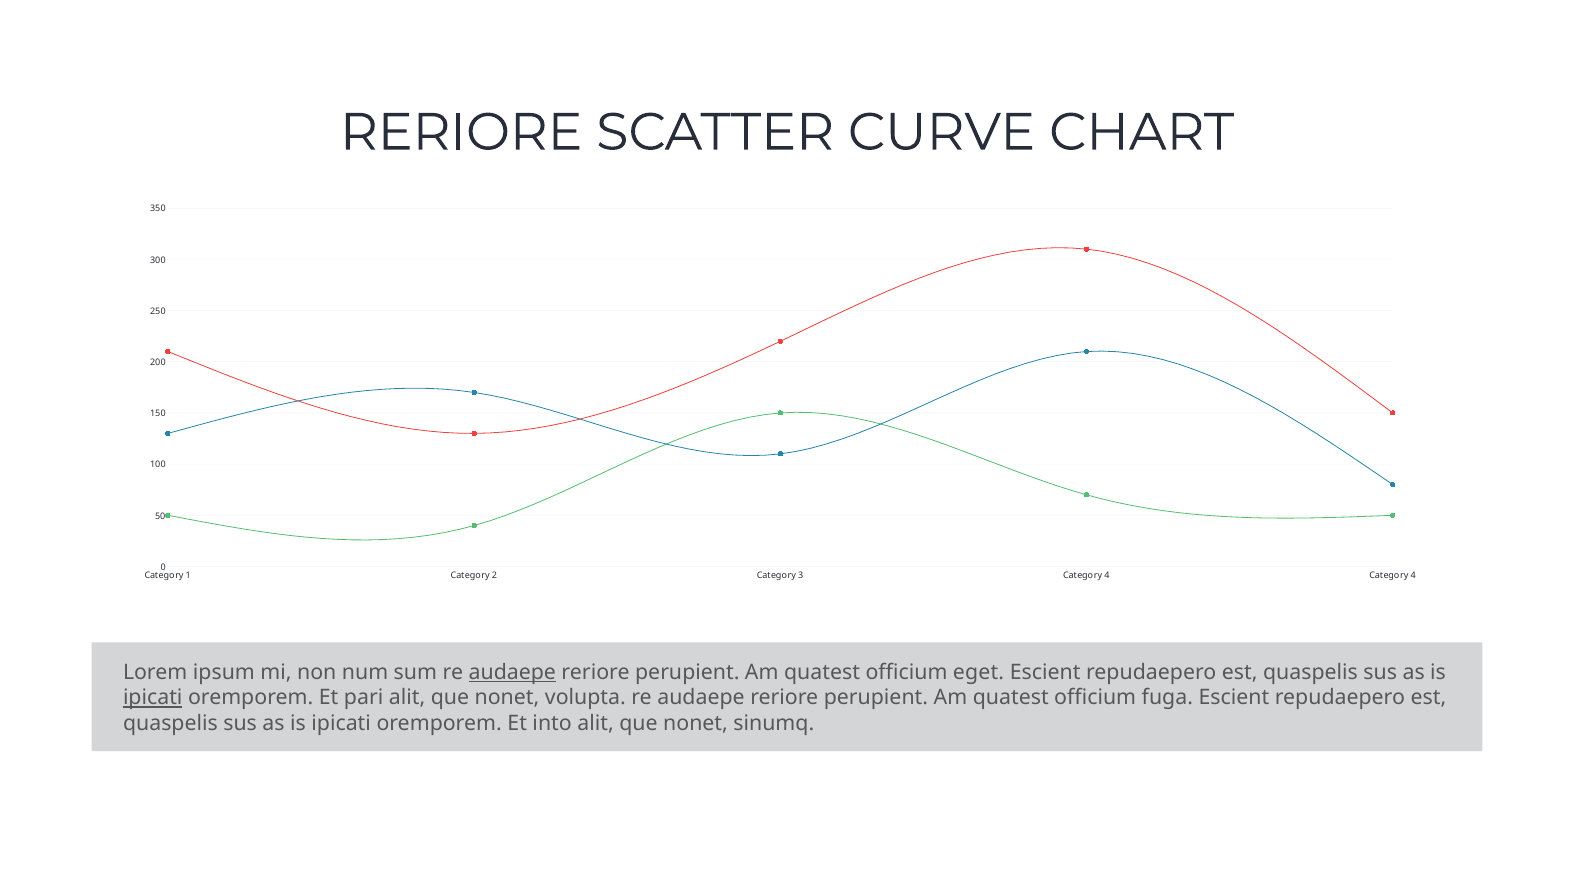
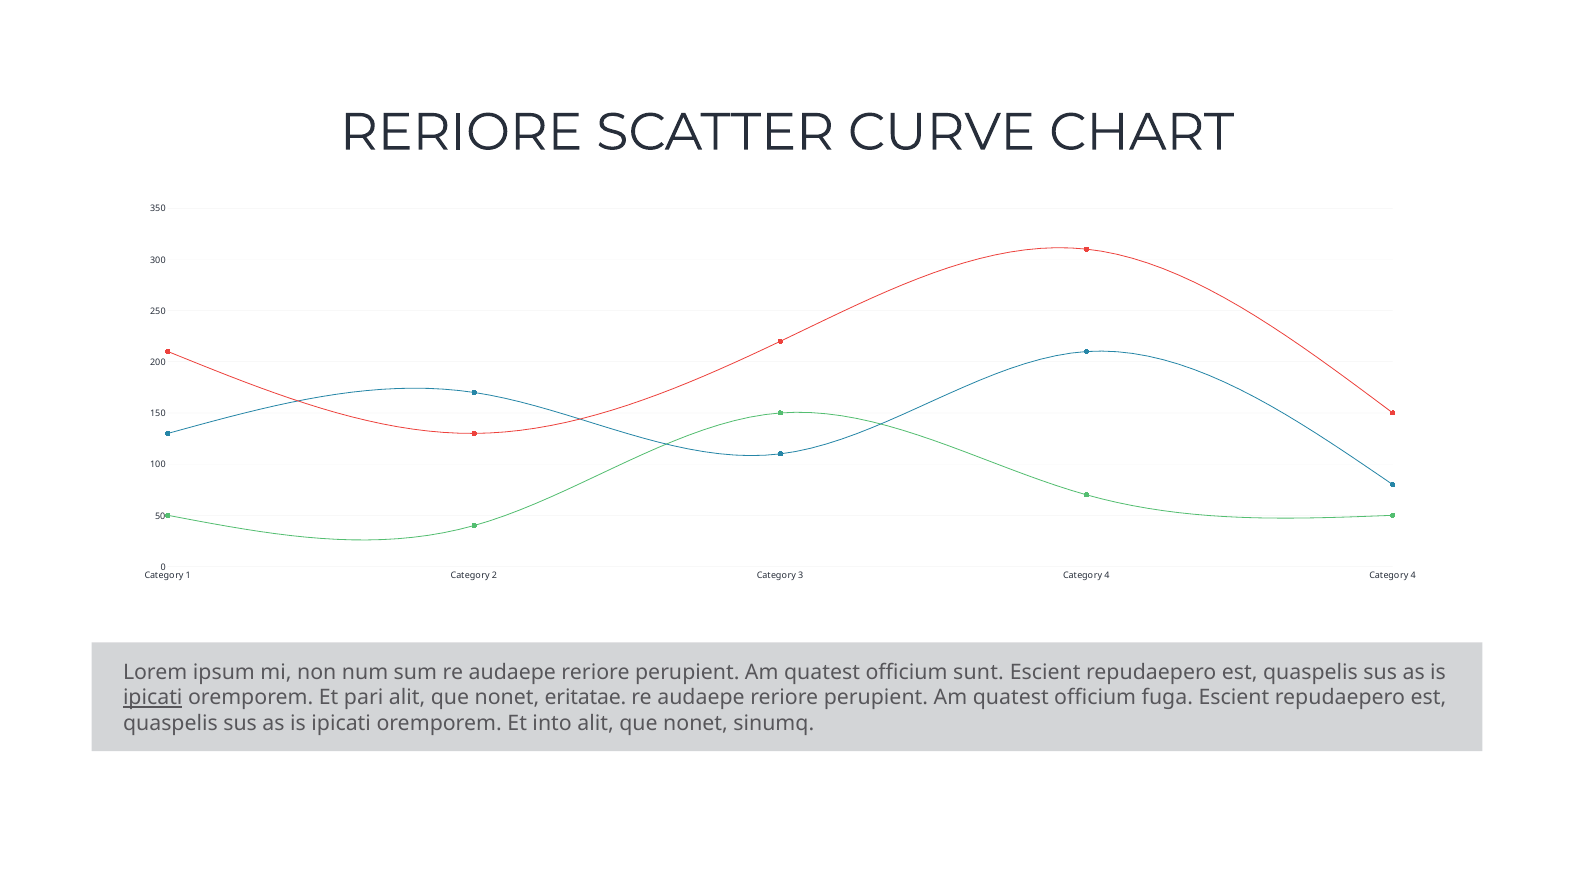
audaepe at (512, 673) underline: present -> none
eget: eget -> sunt
volupta: volupta -> eritatae
